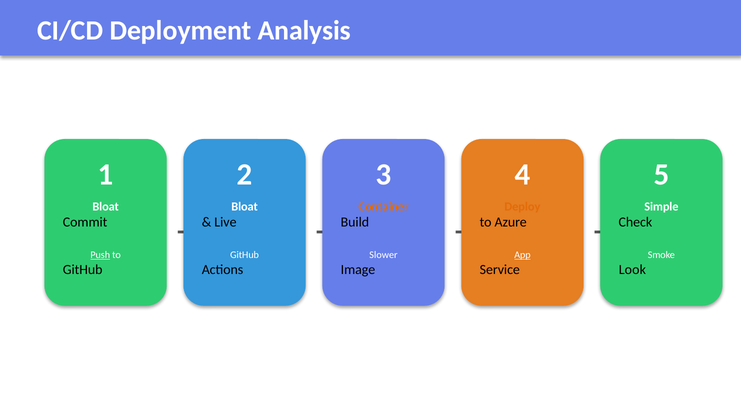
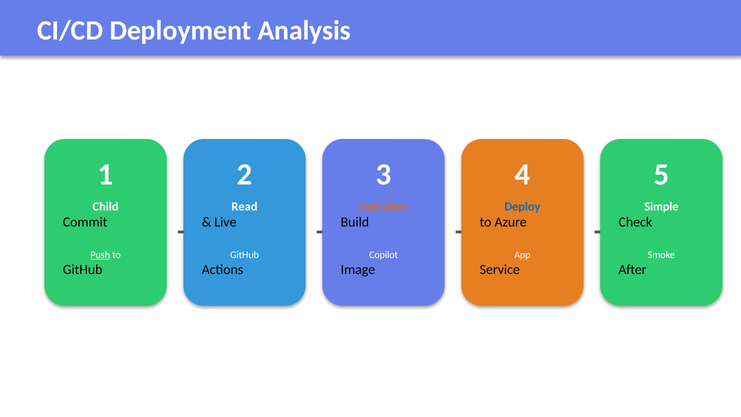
Bloat at (106, 206): Bloat -> Child
Bloat at (245, 206): Bloat -> Read
Deploy colour: orange -> blue
Slower: Slower -> Copilot
App underline: present -> none
Look: Look -> After
